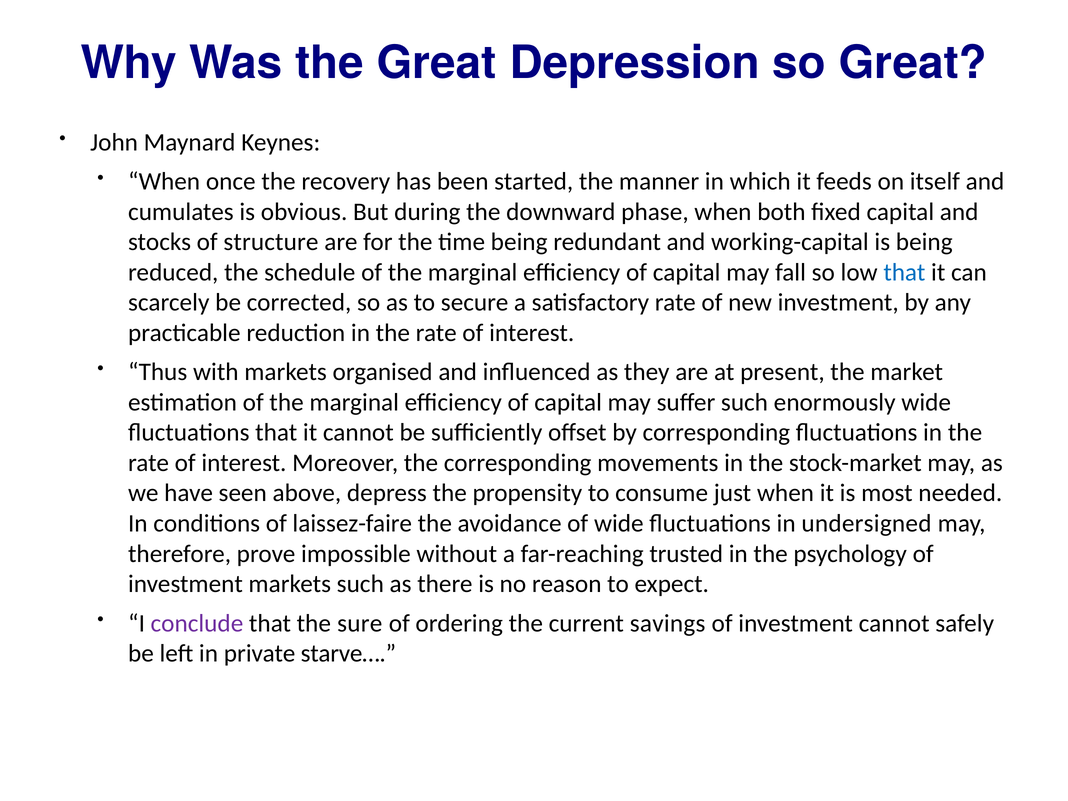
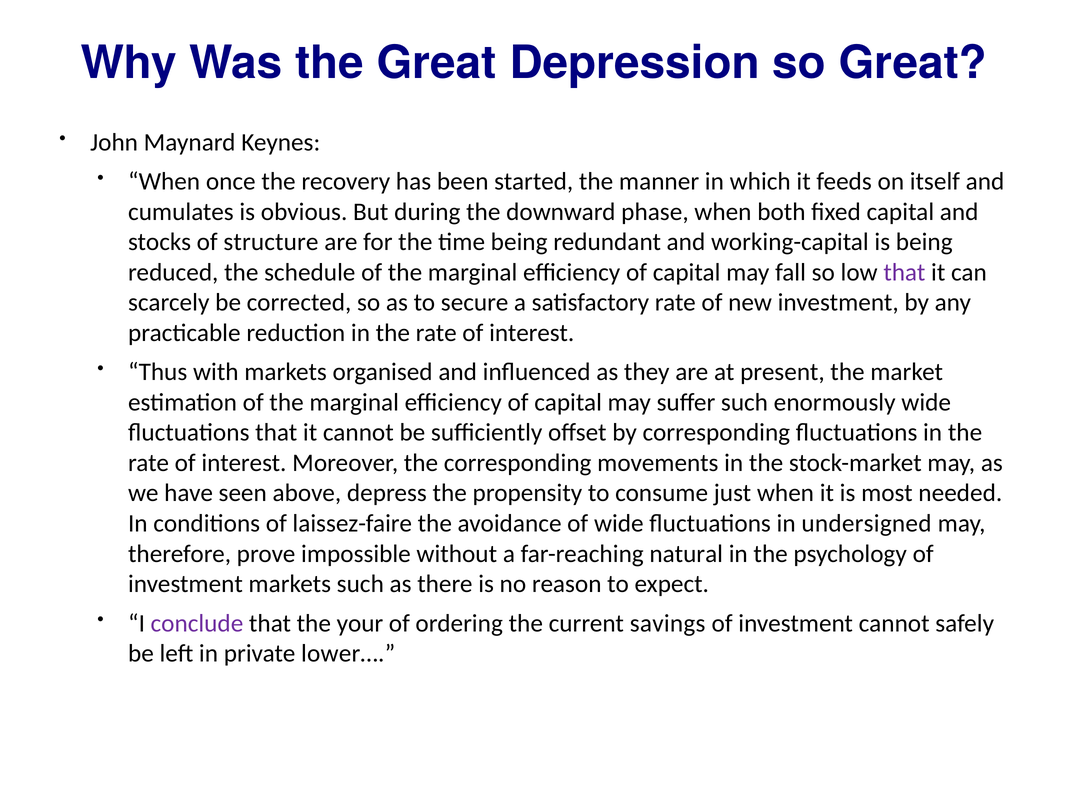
that at (904, 272) colour: blue -> purple
trusted: trusted -> natural
sure: sure -> your
starve…: starve… -> lower…
